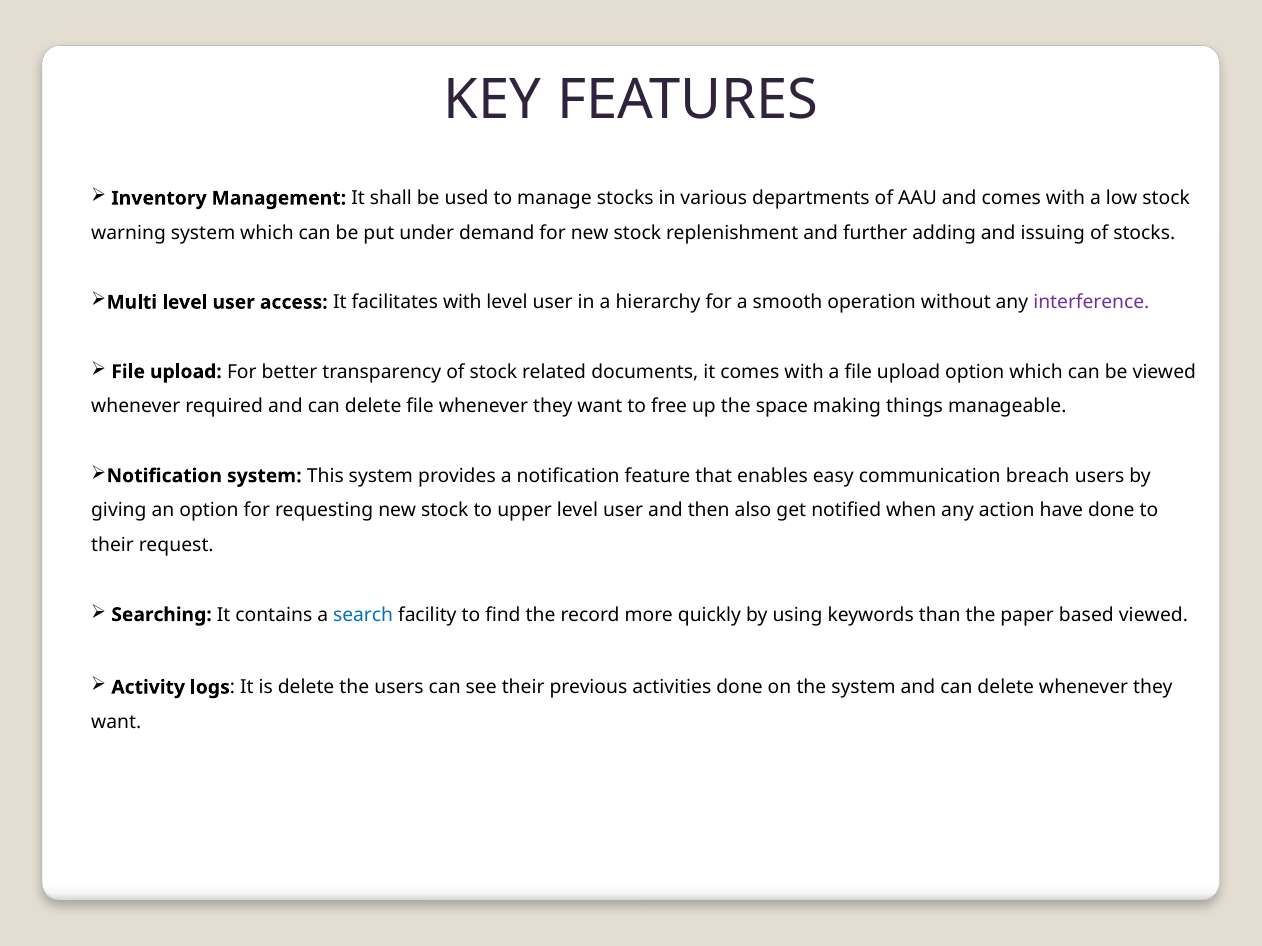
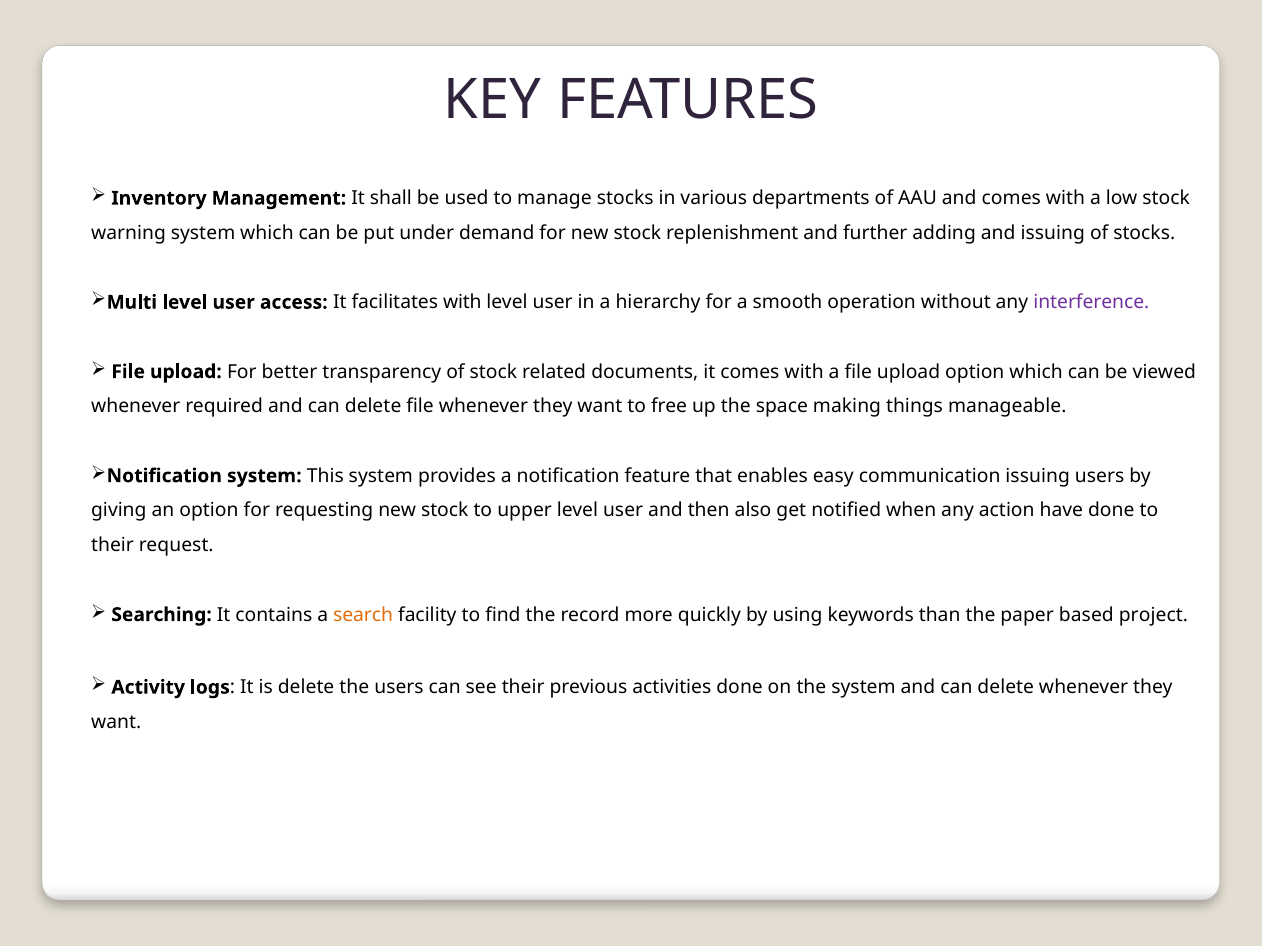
communication breach: breach -> issuing
search colour: blue -> orange
based viewed: viewed -> project
